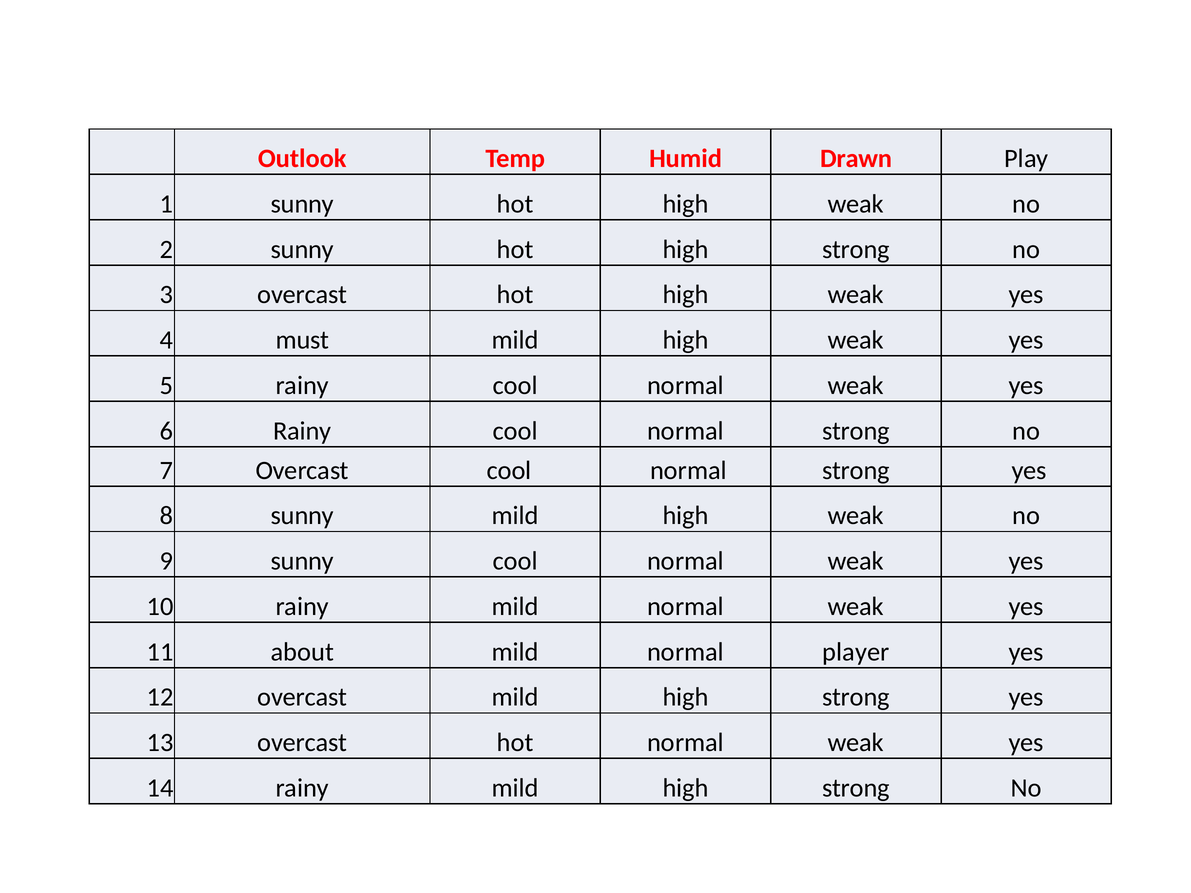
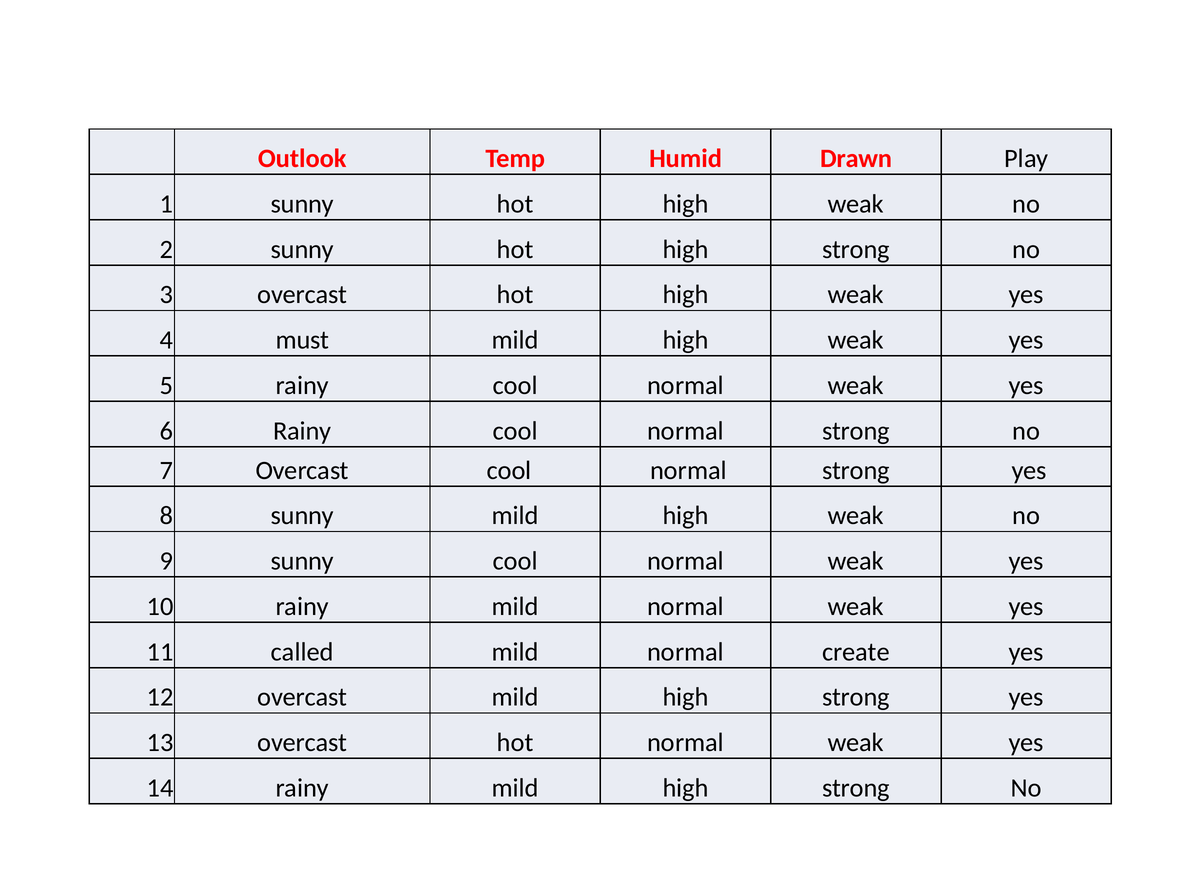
about: about -> called
player: player -> create
